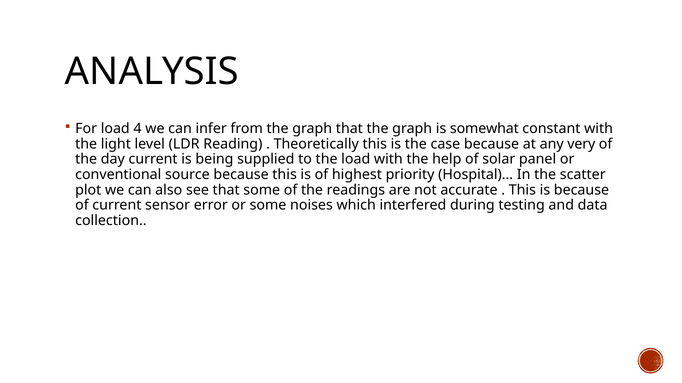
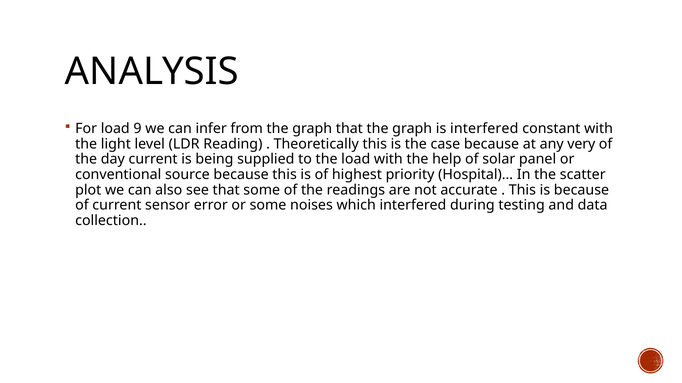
4: 4 -> 9
is somewhat: somewhat -> interfered
